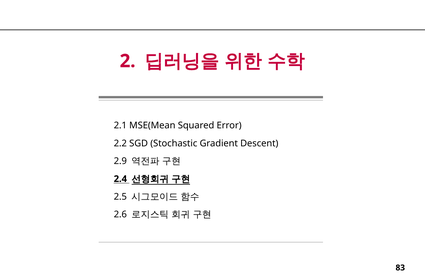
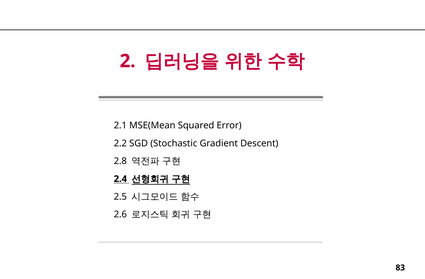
2.9: 2.9 -> 2.8
